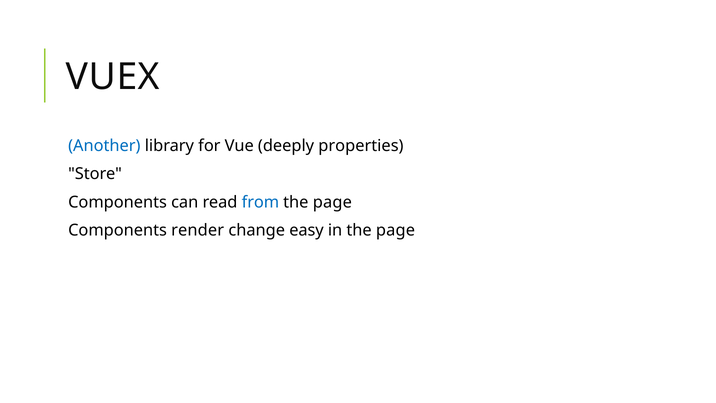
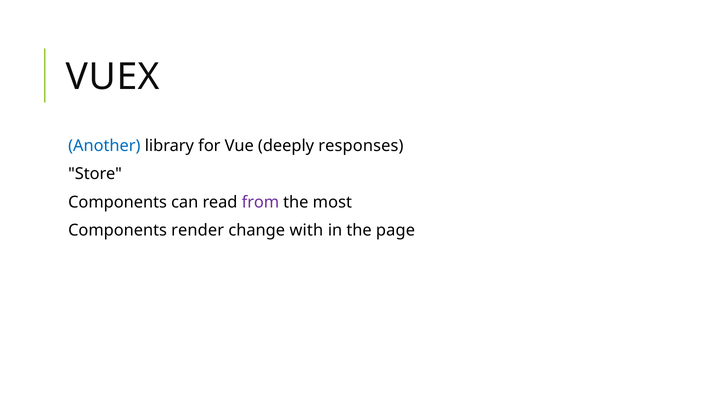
properties: properties -> responses
from colour: blue -> purple
page at (332, 202): page -> most
easy: easy -> with
